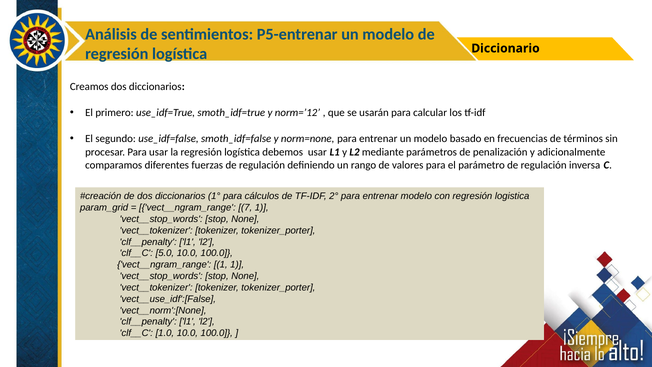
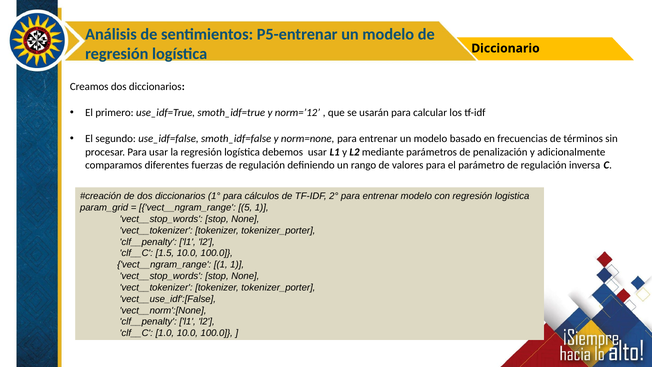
7: 7 -> 5
5.0: 5.0 -> 1.5
